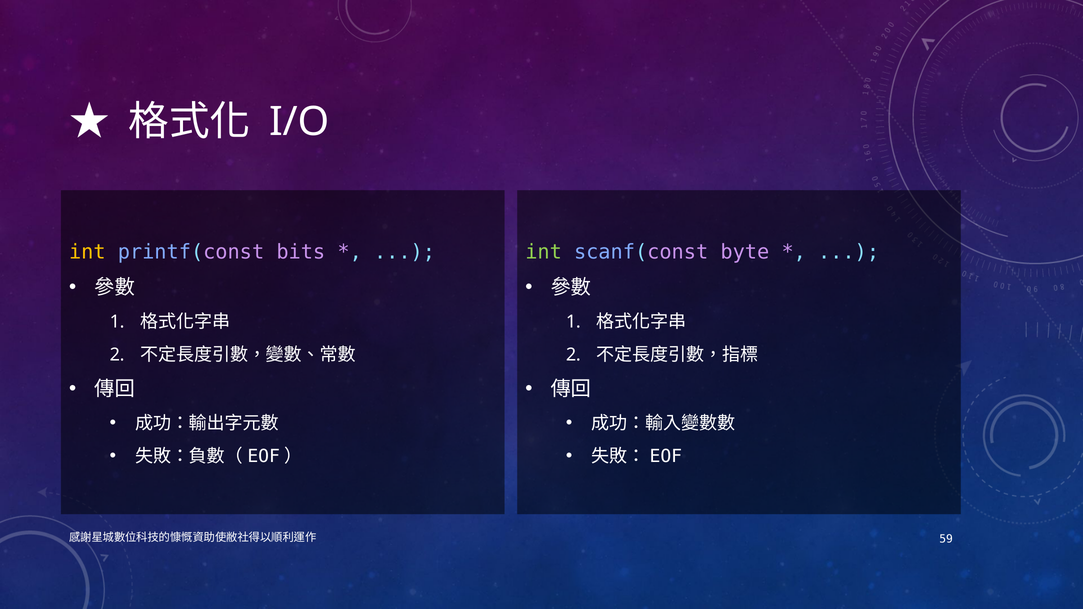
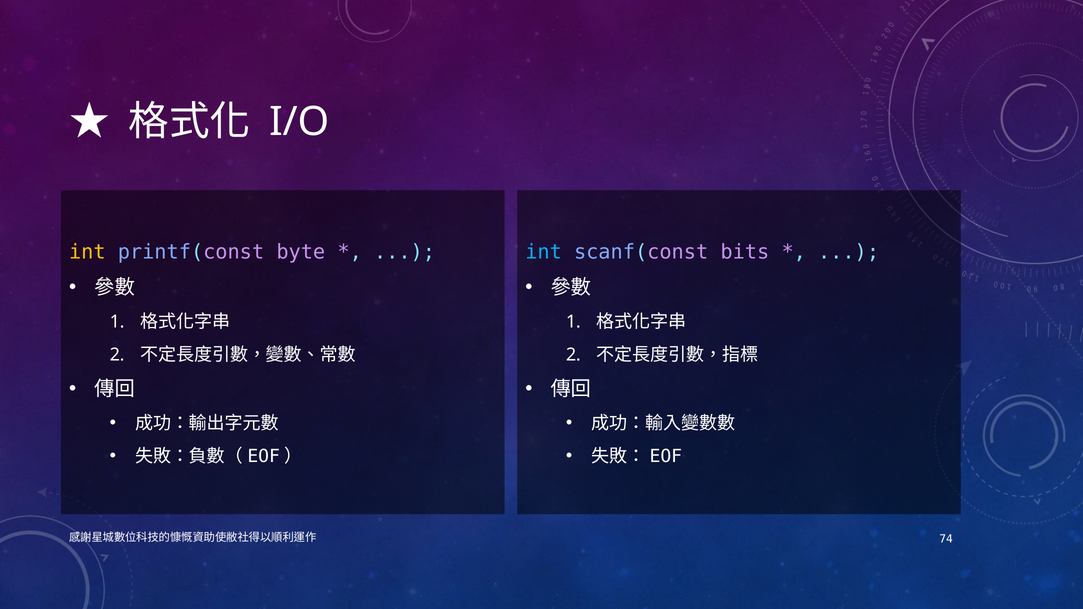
bits: bits -> byte
int at (544, 252) colour: light green -> light blue
byte: byte -> bits
59: 59 -> 74
